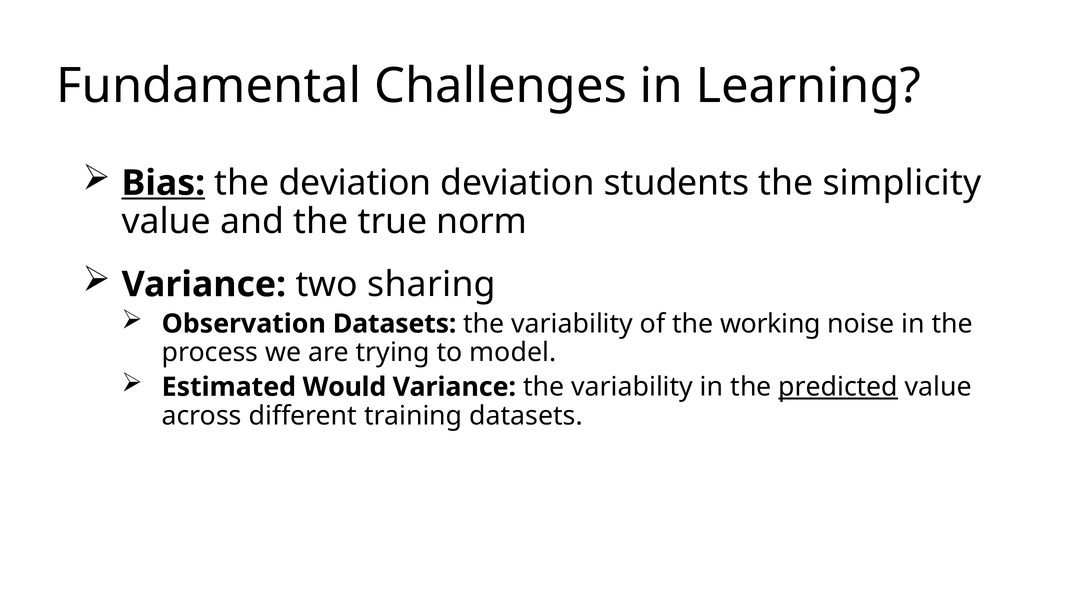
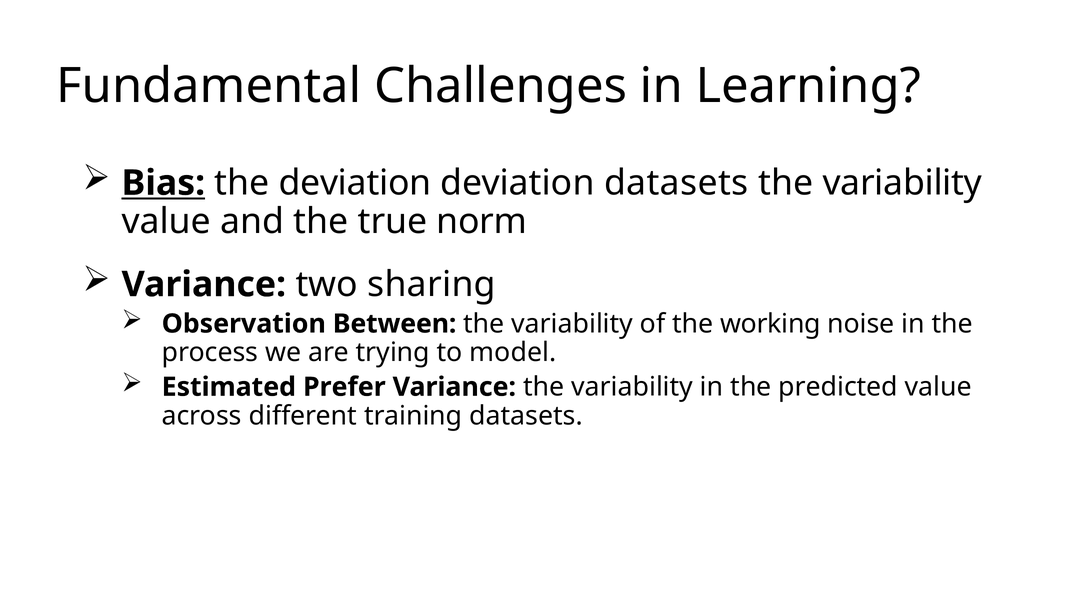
deviation students: students -> datasets
simplicity at (902, 183): simplicity -> variability
Observation Datasets: Datasets -> Between
Would: Would -> Prefer
predicted underline: present -> none
